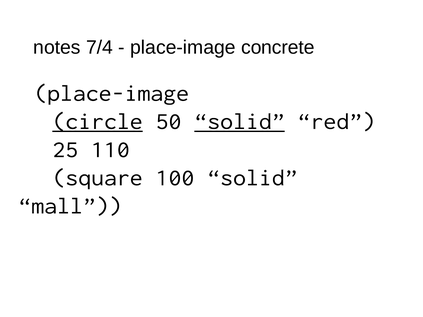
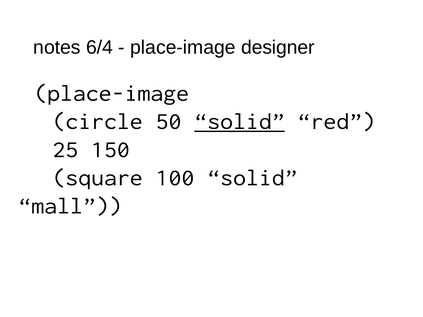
7/4: 7/4 -> 6/4
concrete: concrete -> designer
circle underline: present -> none
110: 110 -> 150
